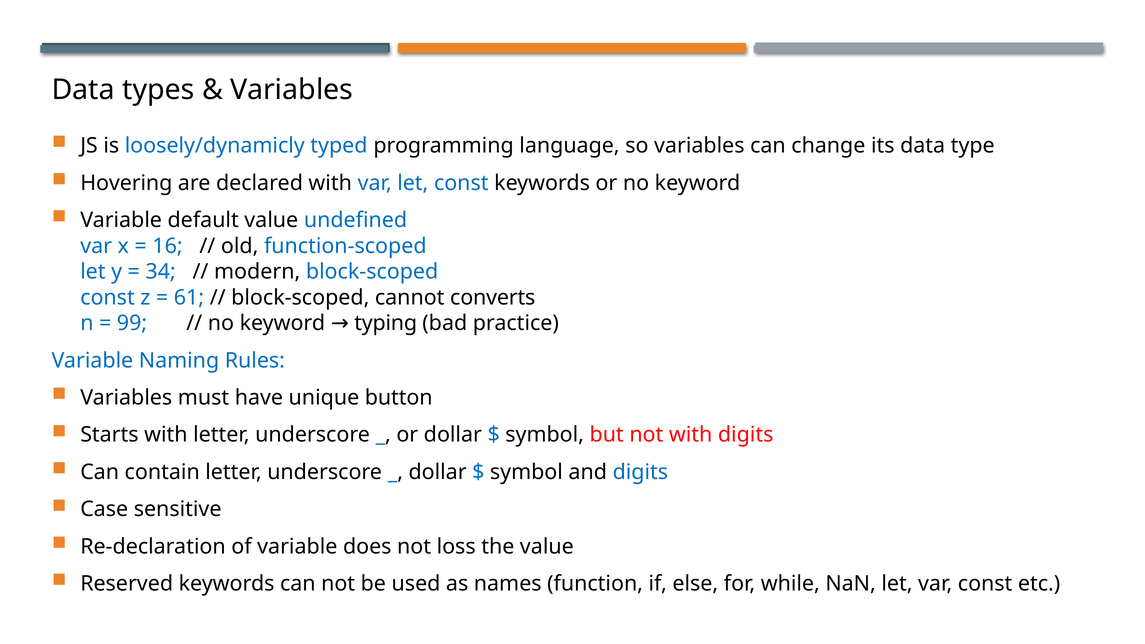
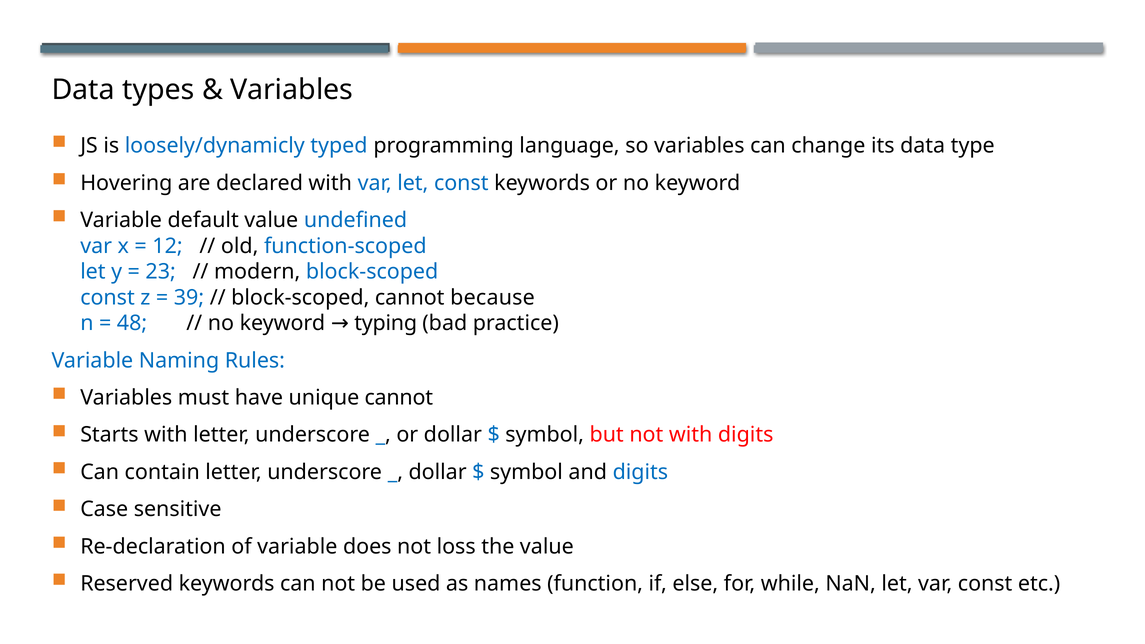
16: 16 -> 12
34: 34 -> 23
61: 61 -> 39
converts: converts -> because
99: 99 -> 48
unique button: button -> cannot
